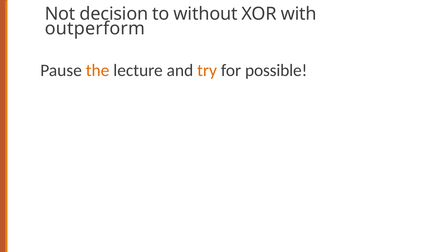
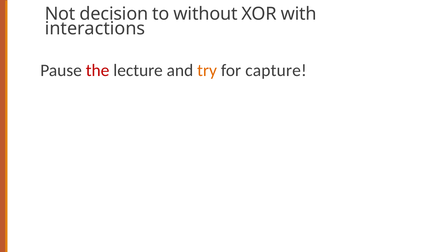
outperform: outperform -> interactions
the colour: orange -> red
possible: possible -> capture
